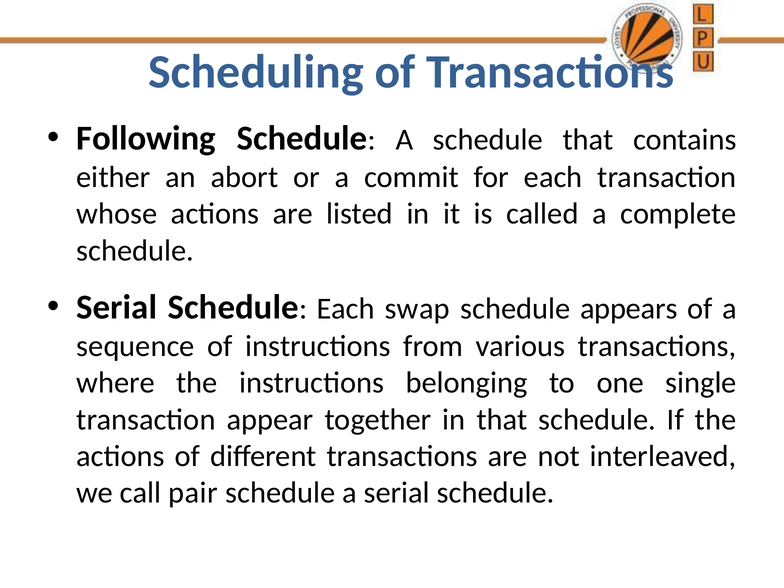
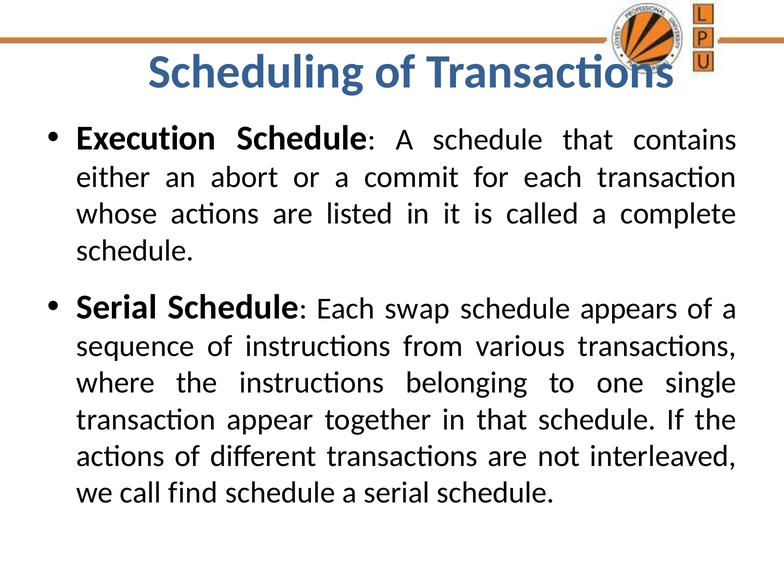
Following: Following -> Execution
pair: pair -> find
